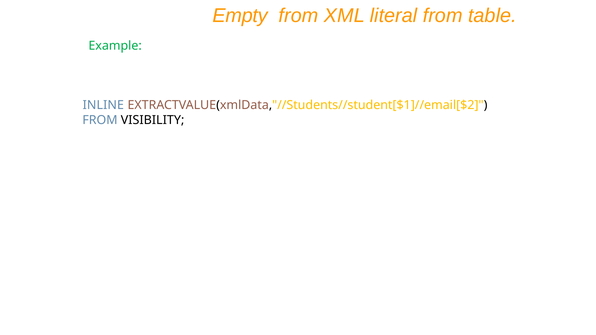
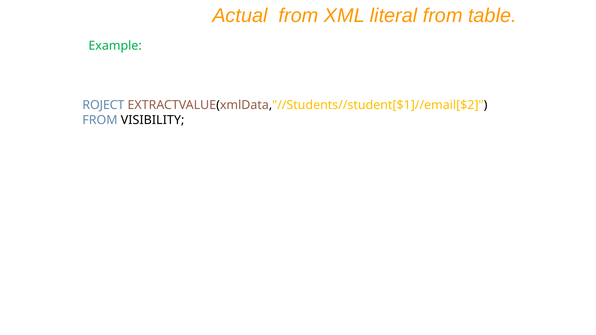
Empty: Empty -> Actual
INLINE: INLINE -> ROJECT
